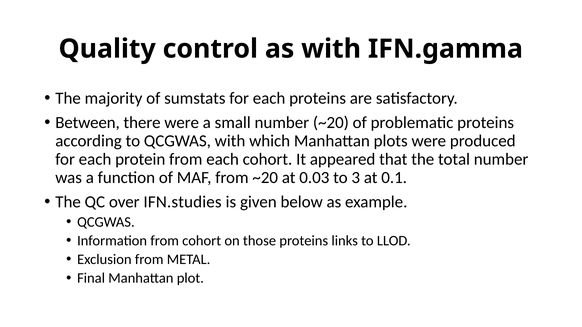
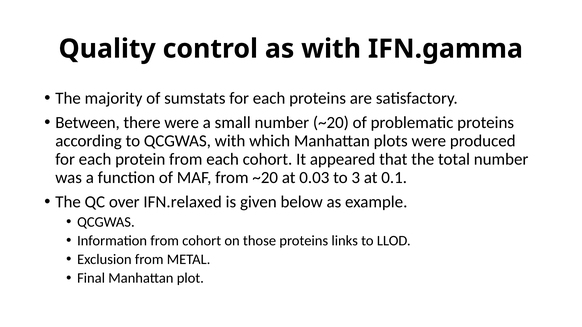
IFN.studies: IFN.studies -> IFN.relaxed
